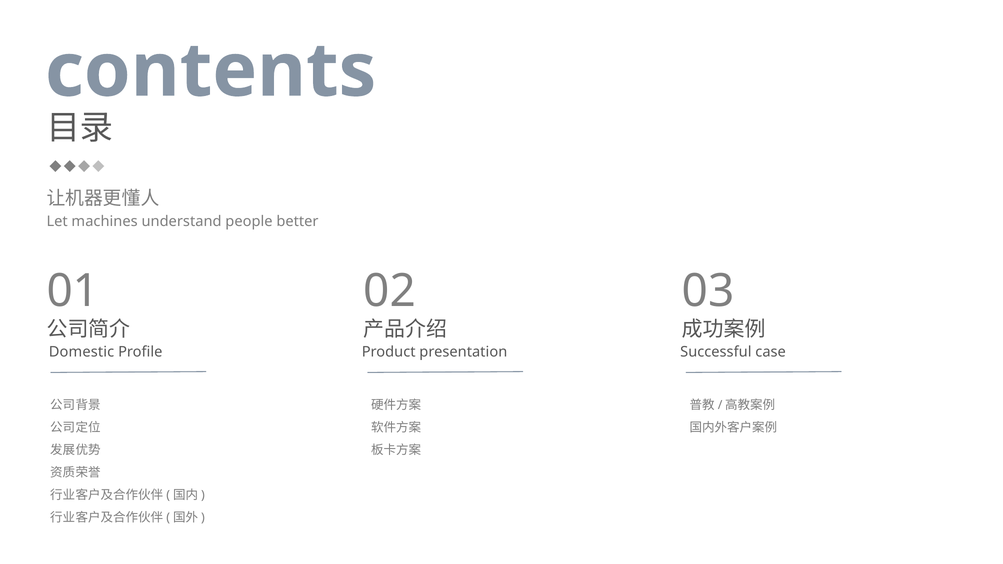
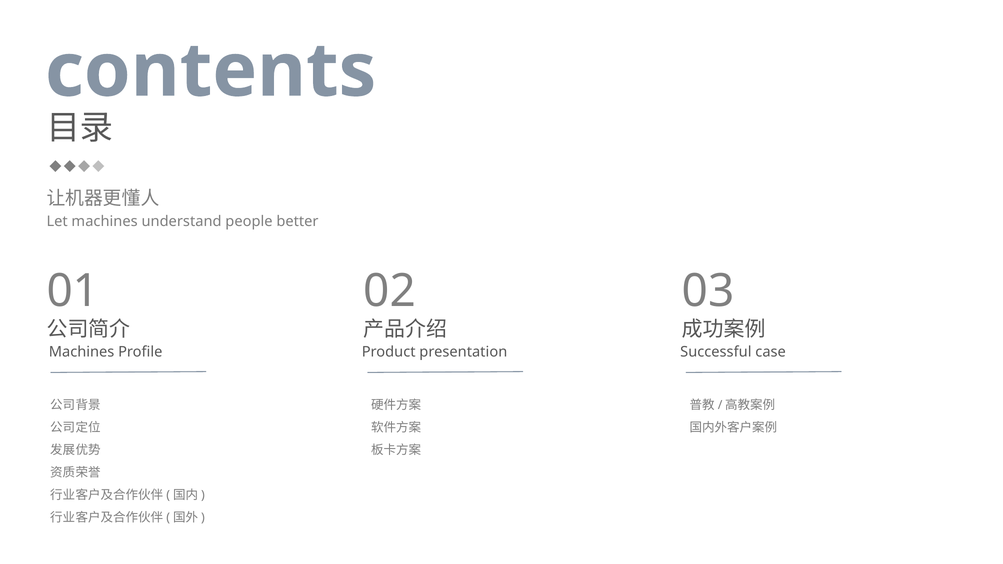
Domestic at (82, 352): Domestic -> Machines
